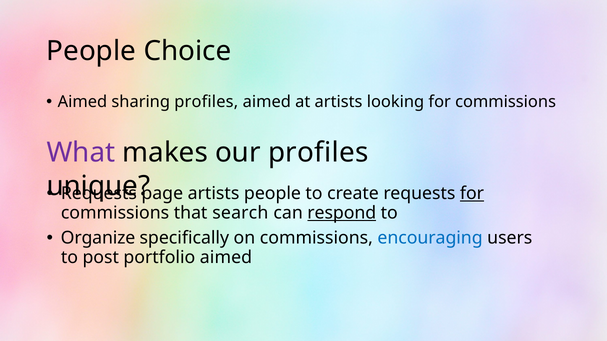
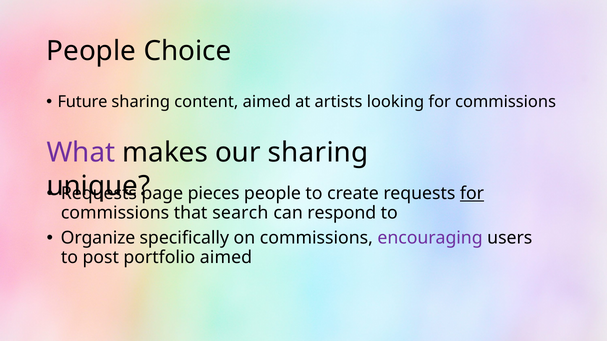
Aimed at (82, 102): Aimed -> Future
sharing profiles: profiles -> content
our profiles: profiles -> sharing
page artists: artists -> pieces
respond underline: present -> none
encouraging colour: blue -> purple
